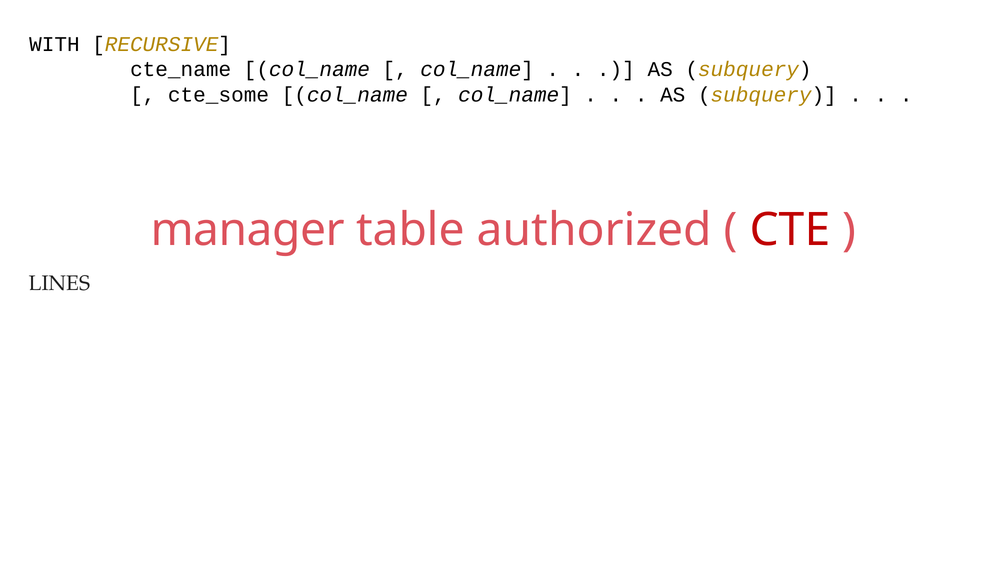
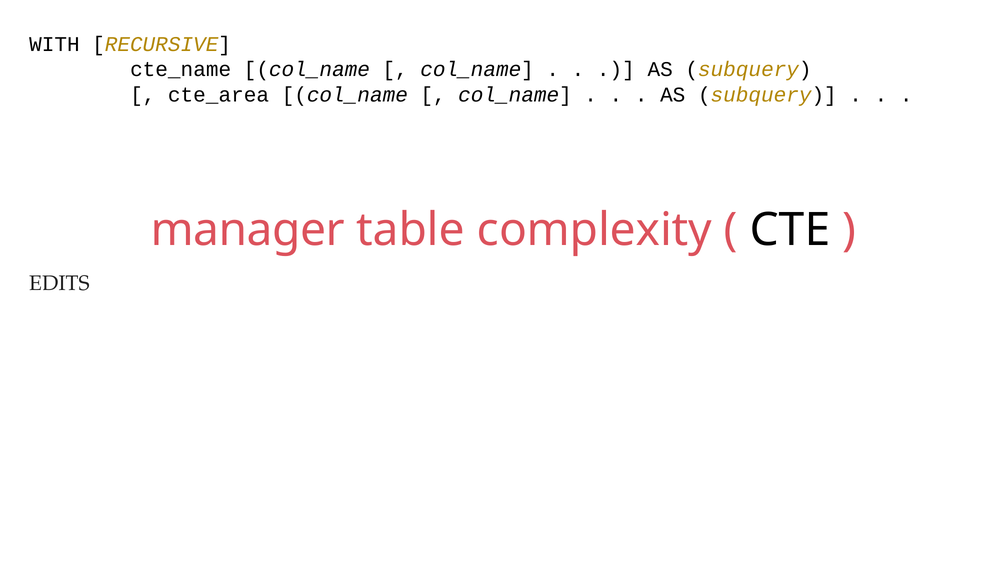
cte_some: cte_some -> cte_area
authorized: authorized -> complexity
CTE colour: red -> black
LINES: LINES -> EDITS
